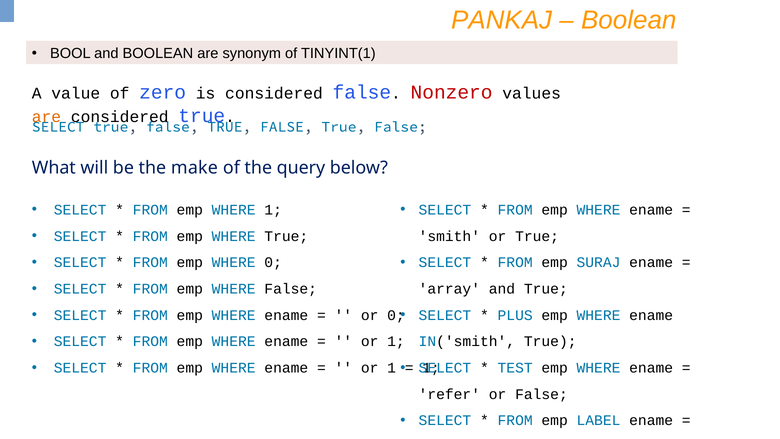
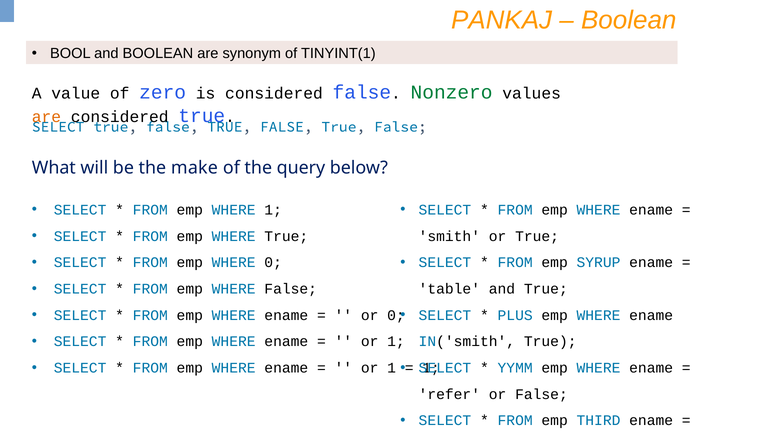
Nonzero colour: red -> green
SURAJ: SURAJ -> SYRUP
array: array -> table
TEST: TEST -> YYMM
LABEL: LABEL -> THIRD
